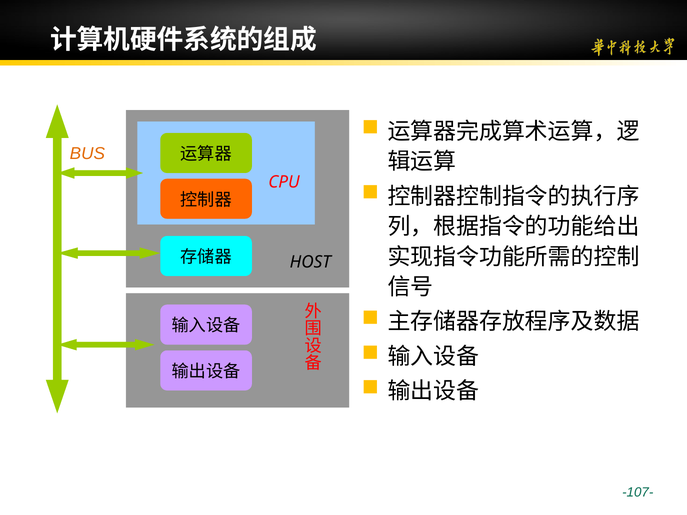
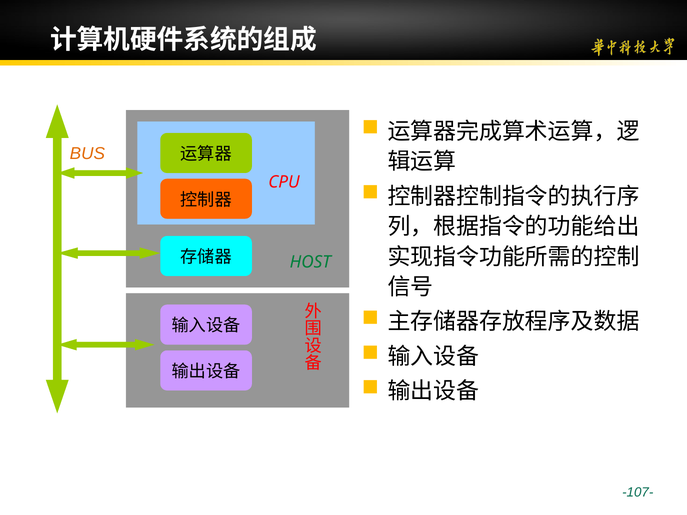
HOST colour: black -> green
